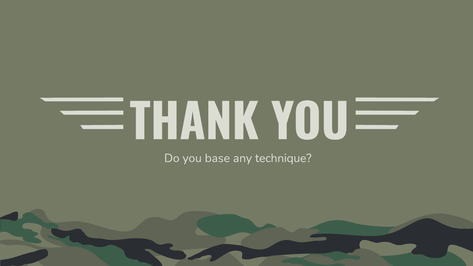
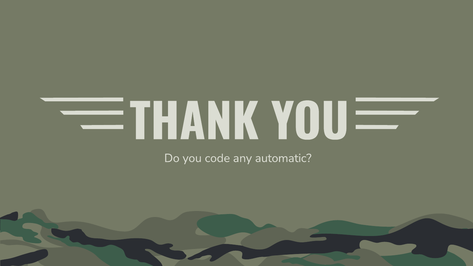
base: base -> code
technique: technique -> automatic
